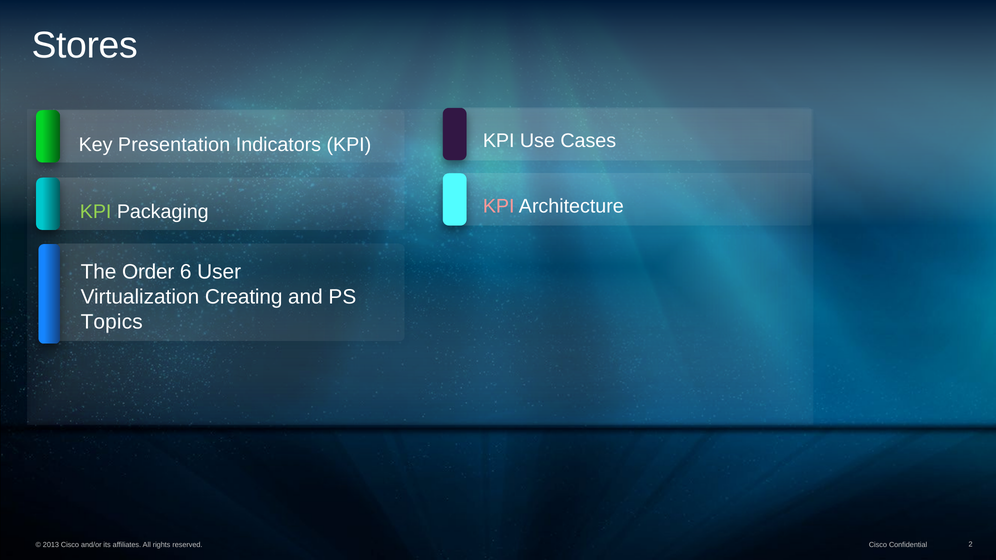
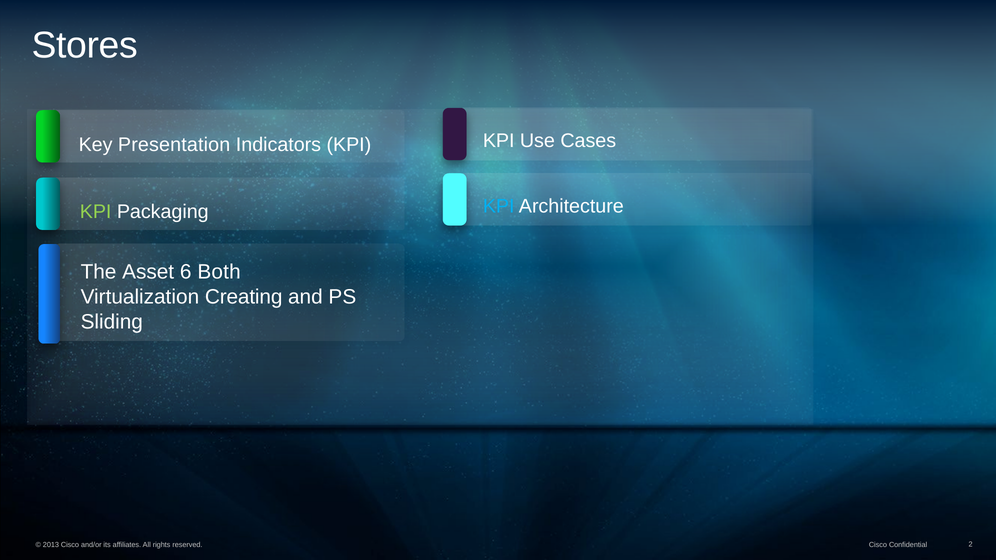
KPI at (499, 206) colour: pink -> light blue
Order: Order -> Asset
User: User -> Both
Topics: Topics -> Sliding
